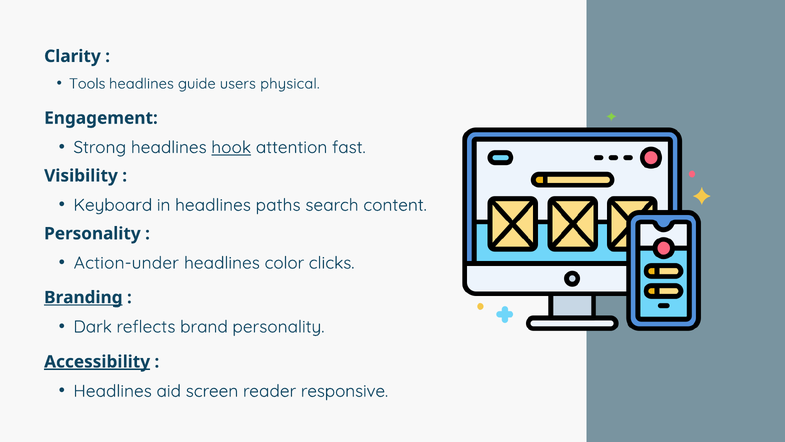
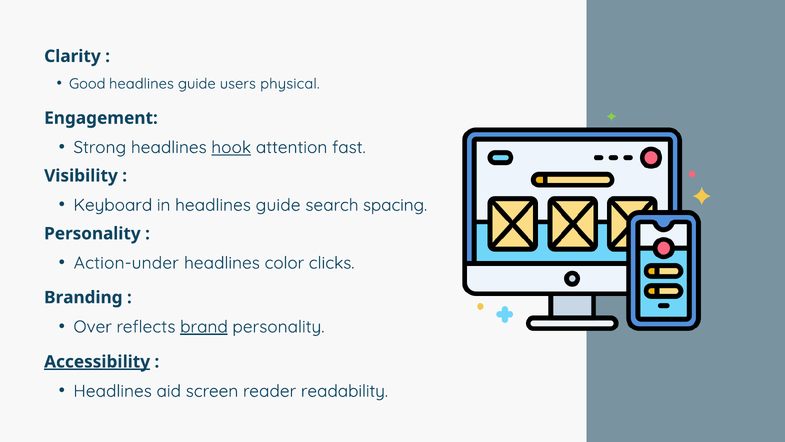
Tools: Tools -> Good
in headlines paths: paths -> guide
content: content -> spacing
Branding underline: present -> none
Dark: Dark -> Over
brand underline: none -> present
responsive: responsive -> readability
